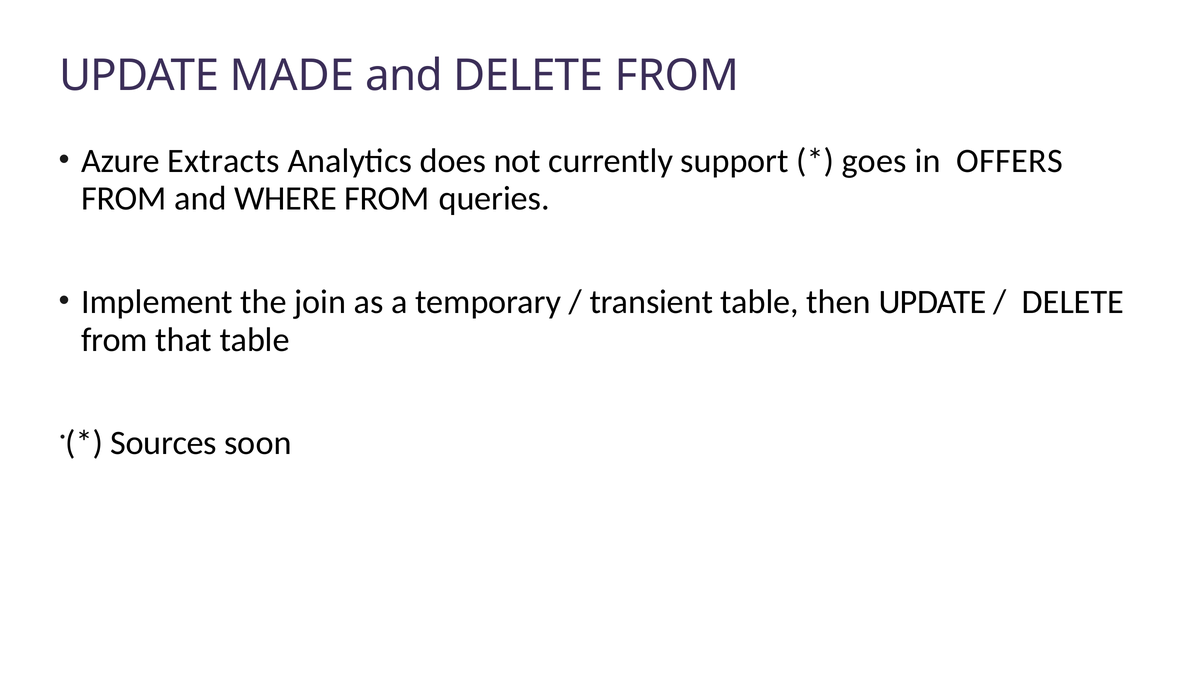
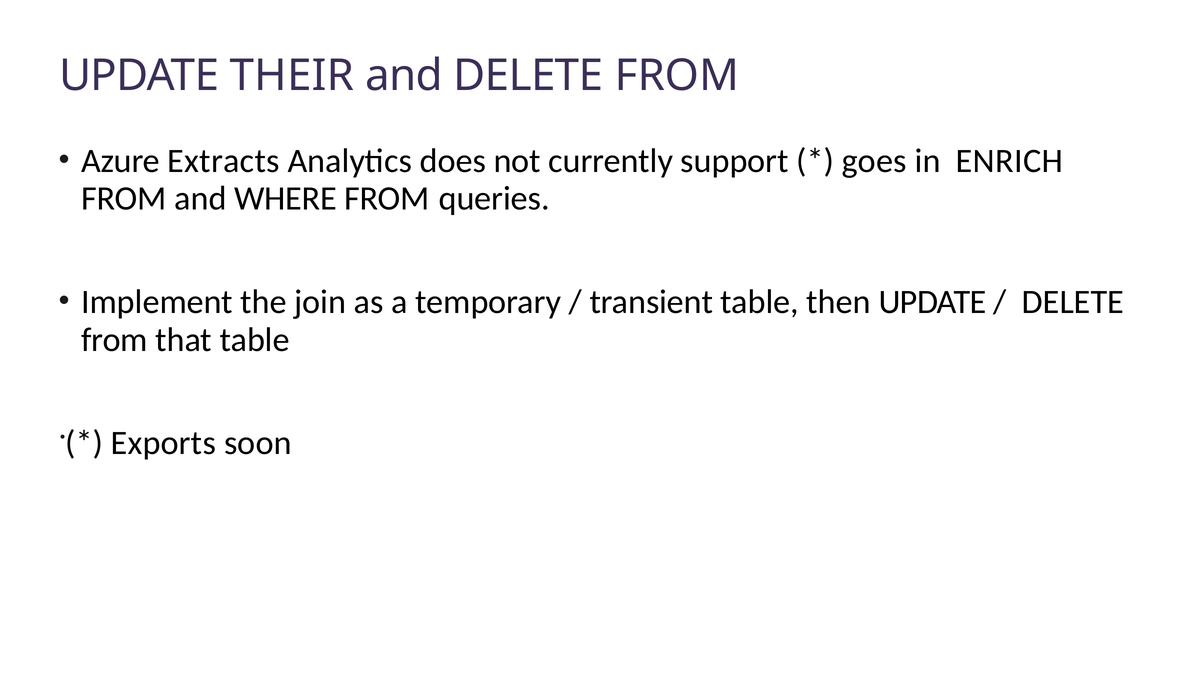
MADE: MADE -> THEIR
OFFERS: OFFERS -> ENRICH
Sources: Sources -> Exports
